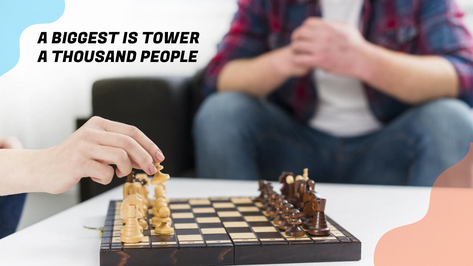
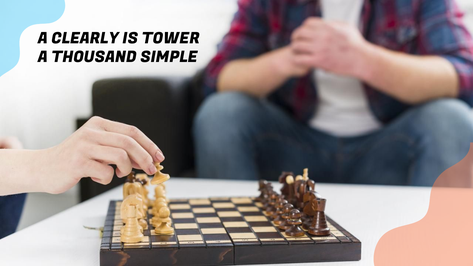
BIGGEST: BIGGEST -> CLEARLY
PEOPLE: PEOPLE -> SIMPLE
